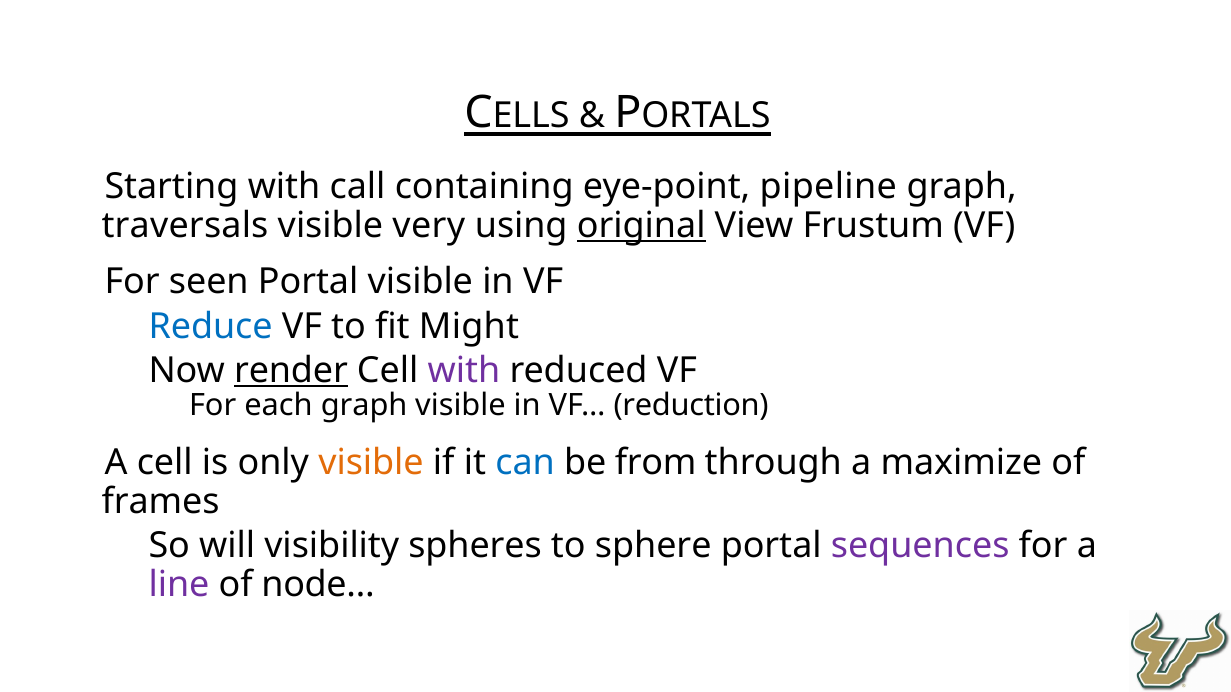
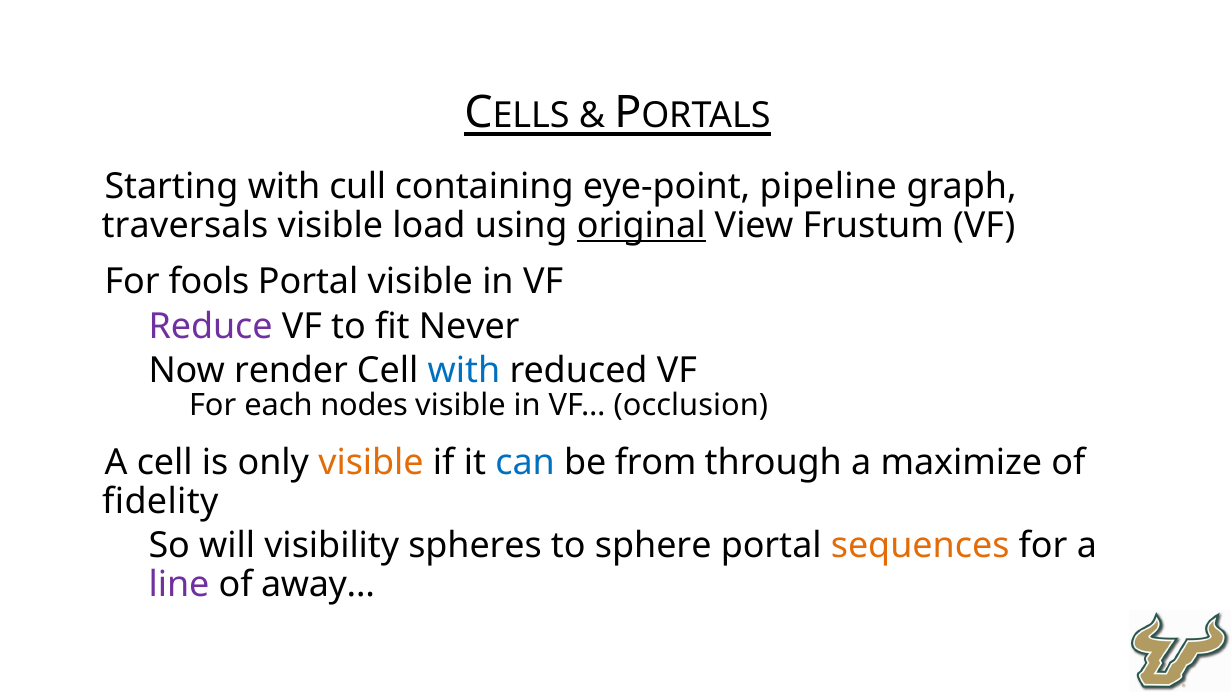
call: call -> cull
very: very -> load
seen: seen -> fools
Reduce colour: blue -> purple
Might: Might -> Never
render underline: present -> none
with at (464, 371) colour: purple -> blue
each graph: graph -> nodes
reduction: reduction -> occlusion
frames: frames -> fidelity
sequences colour: purple -> orange
node…: node… -> away…
